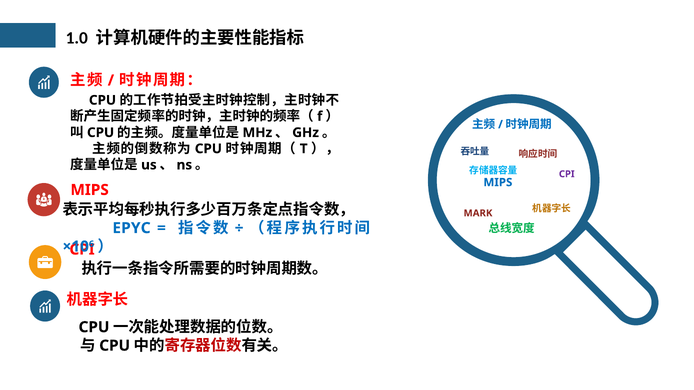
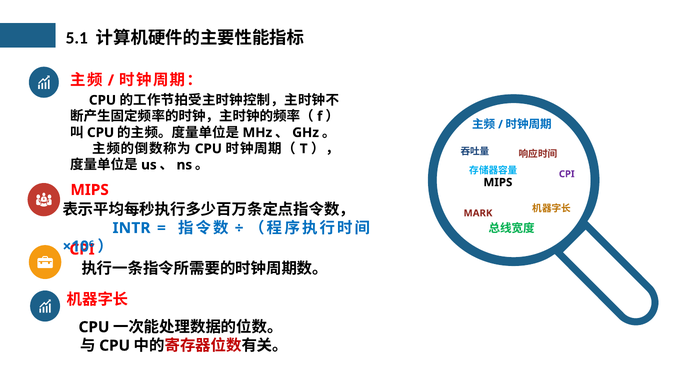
1.0: 1.0 -> 5.1
MIPS at (498, 183) colour: blue -> black
EPYC: EPYC -> INTR
